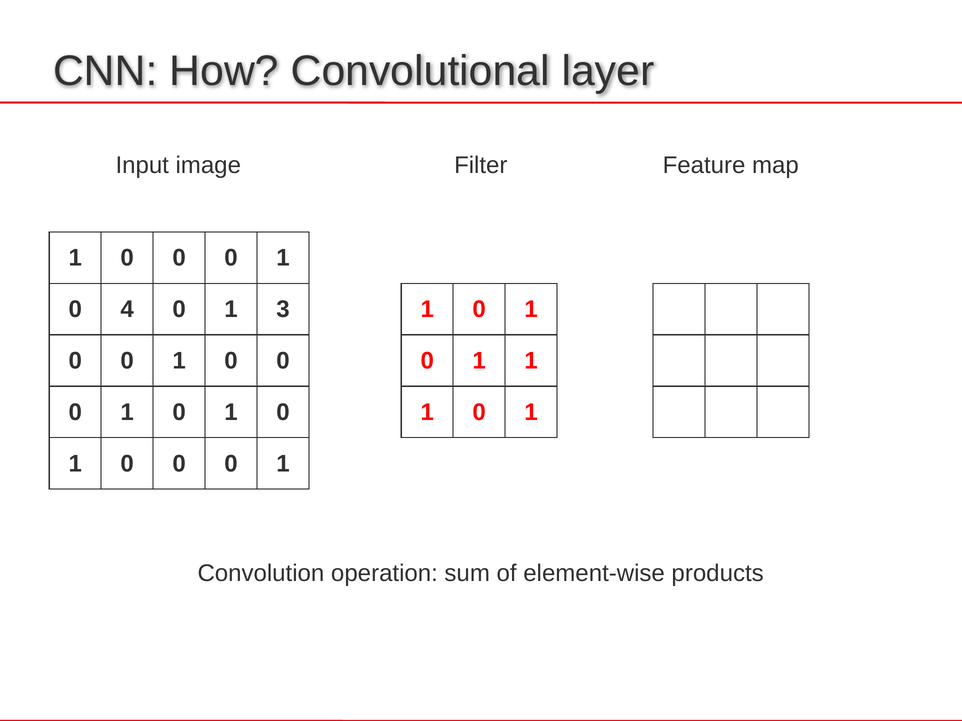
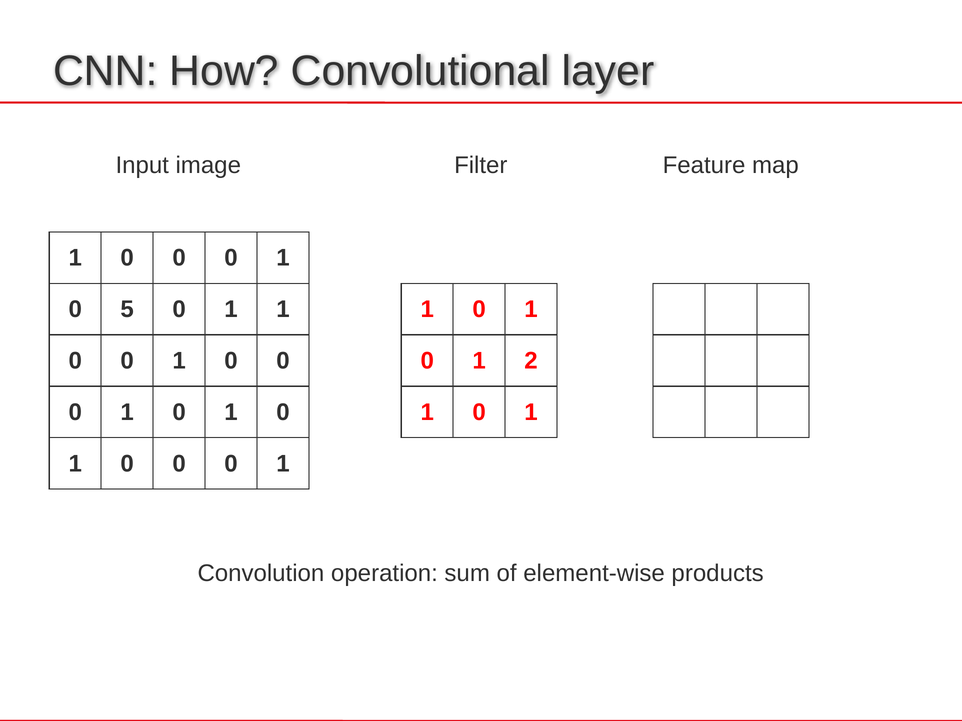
4: 4 -> 5
3 at (283, 310): 3 -> 1
1 at (531, 361): 1 -> 2
